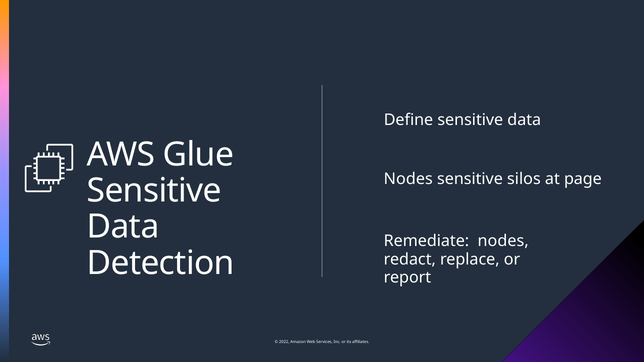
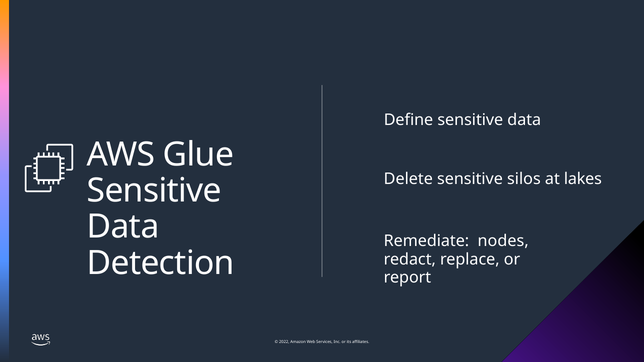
Nodes at (408, 179): Nodes -> Delete
page: page -> lakes
